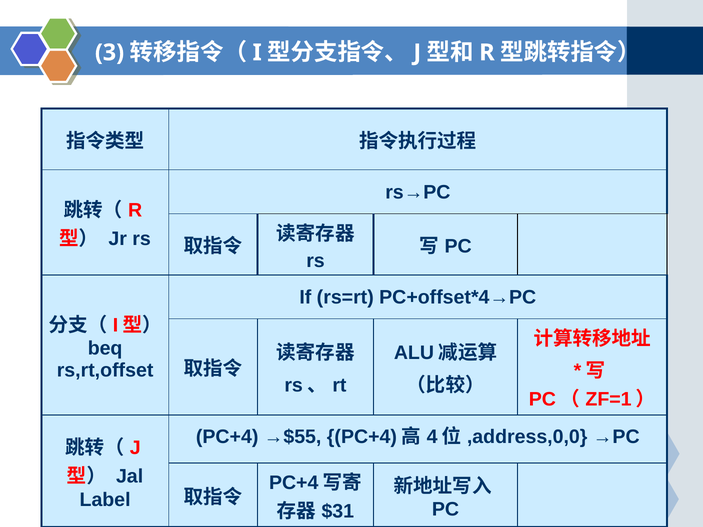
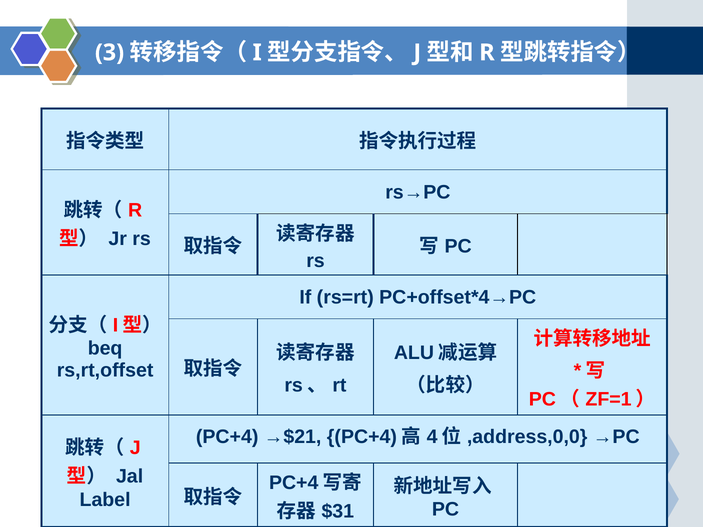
→$55: →$55 -> →$21
